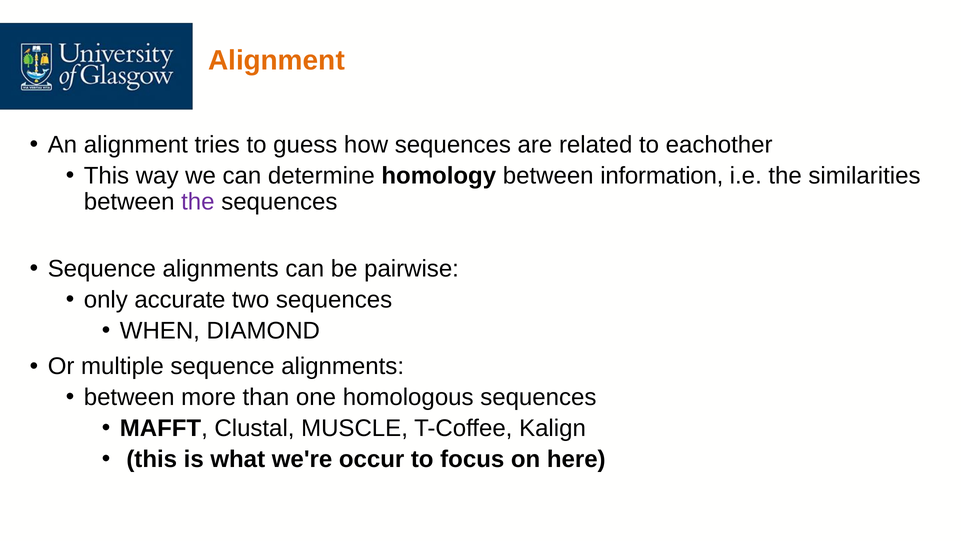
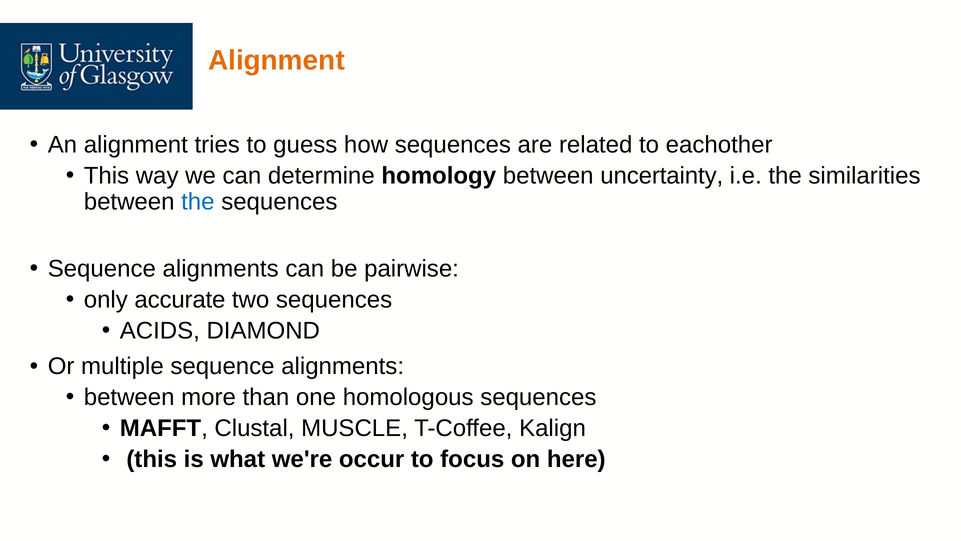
information: information -> uncertainty
the at (198, 202) colour: purple -> blue
WHEN: WHEN -> ACIDS
